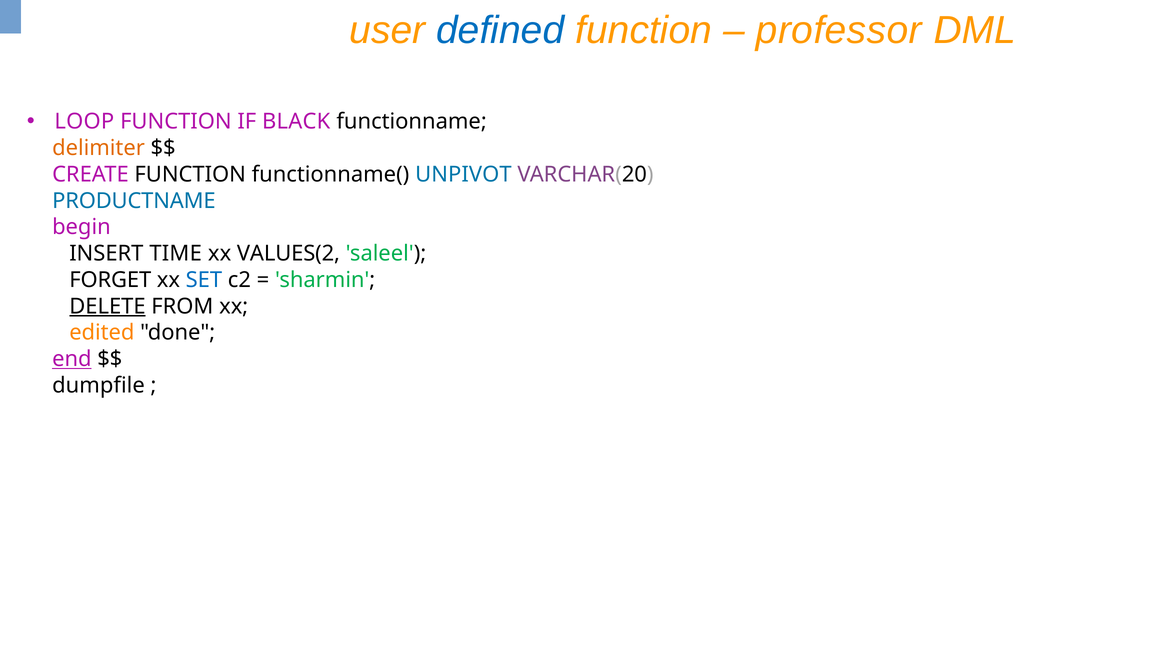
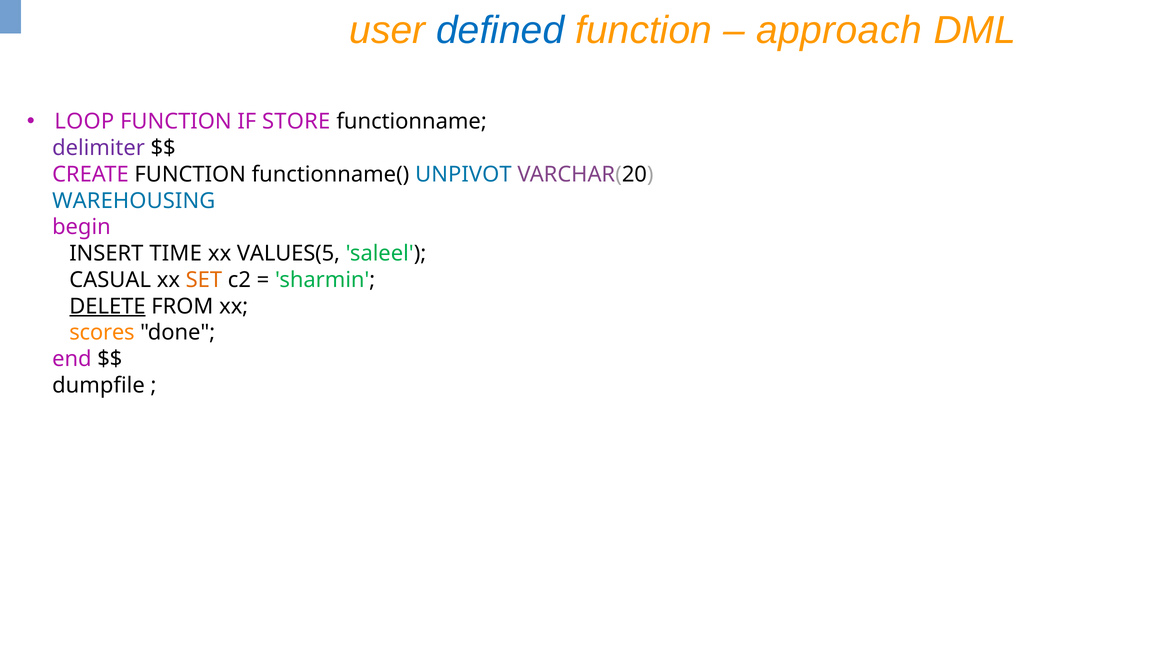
professor: professor -> approach
BLACK: BLACK -> STORE
delimiter colour: orange -> purple
PRODUCTNAME: PRODUCTNAME -> WAREHOUSING
VALUES(2: VALUES(2 -> VALUES(5
FORGET: FORGET -> CASUAL
SET colour: blue -> orange
edited: edited -> scores
end underline: present -> none
